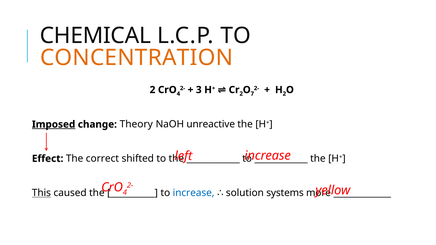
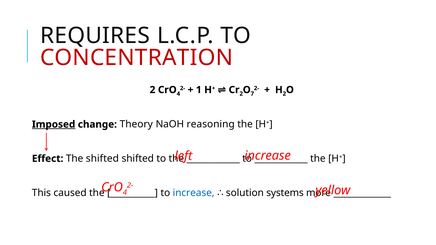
CHEMICAL: CHEMICAL -> REQUIRES
CONCENTRATION colour: orange -> red
3: 3 -> 1
unreactive: unreactive -> reasoning
The correct: correct -> shifted
This underline: present -> none
